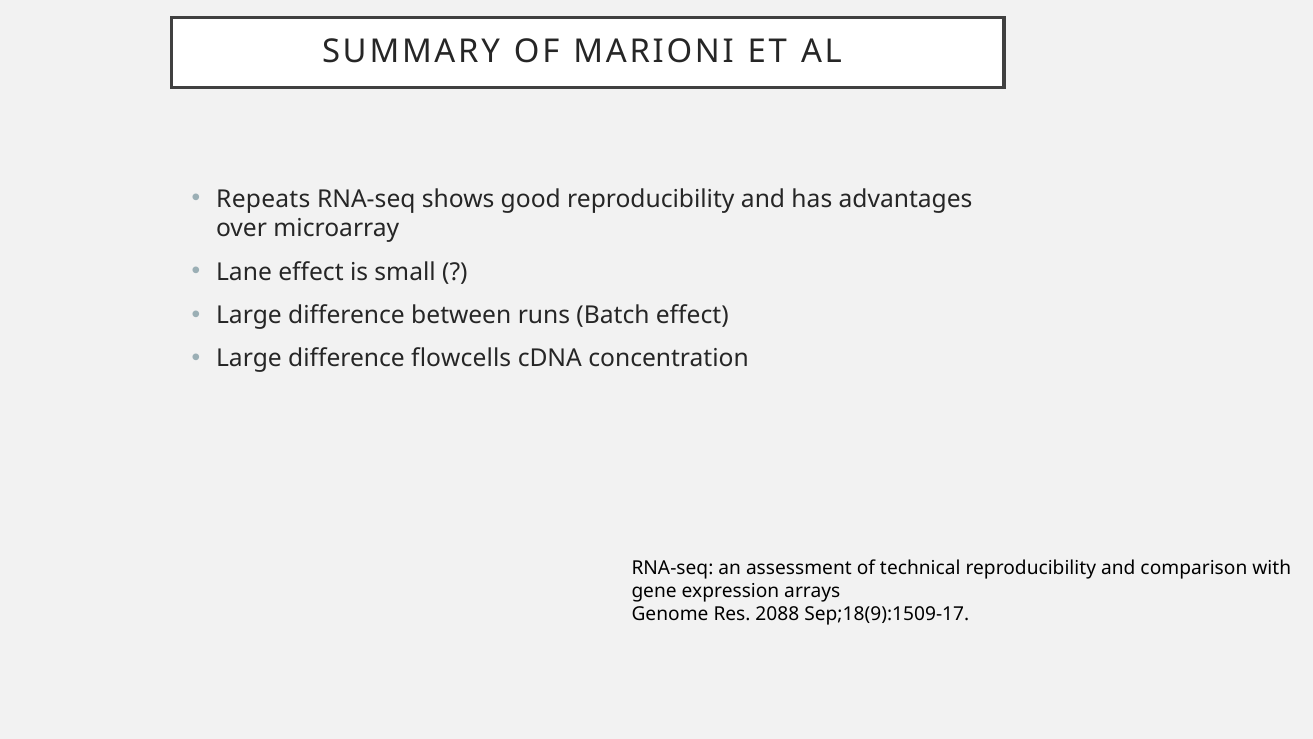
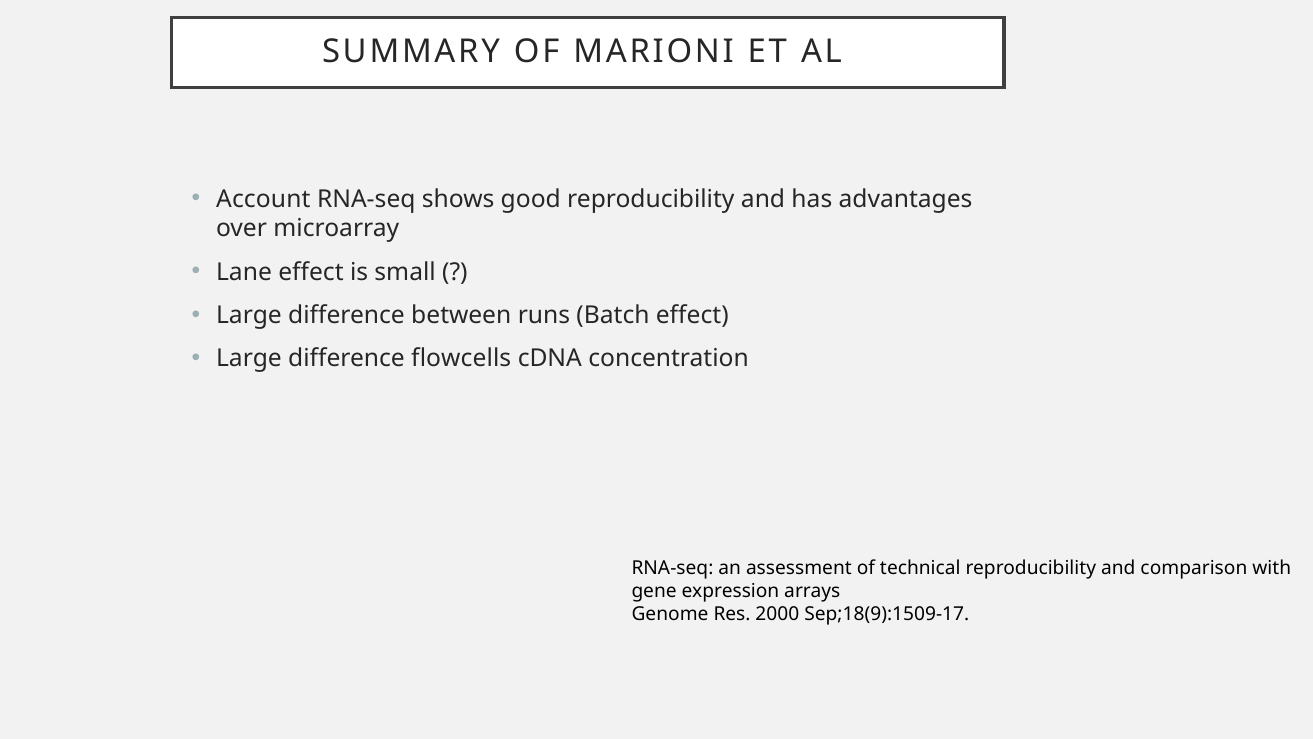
Repeats: Repeats -> Account
2088: 2088 -> 2000
